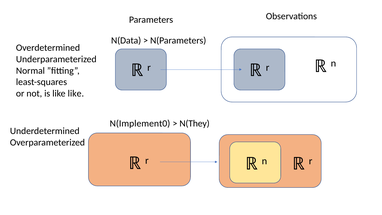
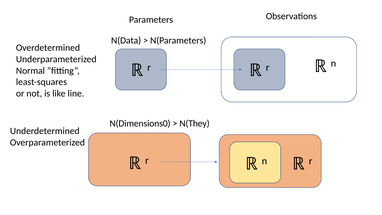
like like: like -> line
N(Implement0: N(Implement0 -> N(Dimensions0
